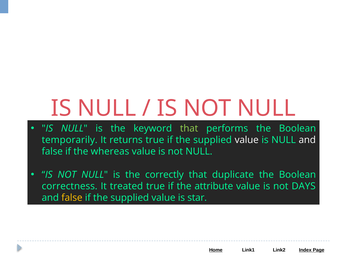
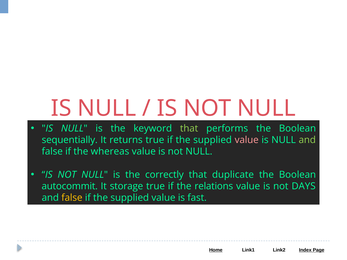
temporarily: temporarily -> sequentially
value at (247, 140) colour: white -> pink
and at (307, 140) colour: white -> light green
correctness: correctness -> autocommit
treated: treated -> storage
attribute: attribute -> relations
star: star -> fast
